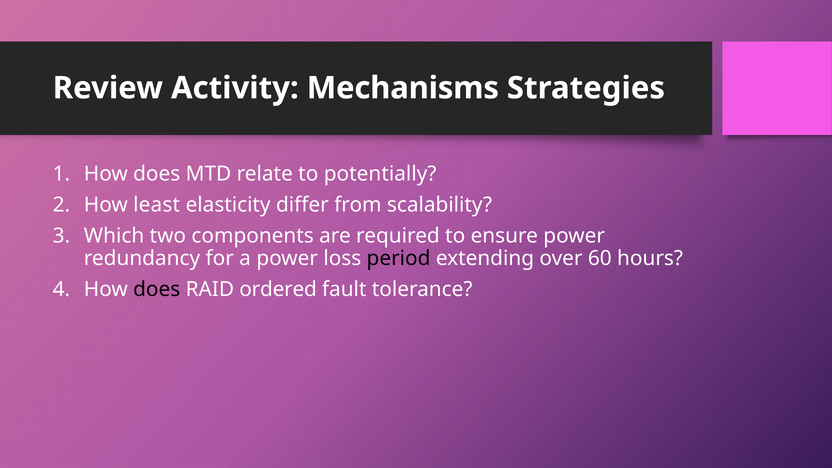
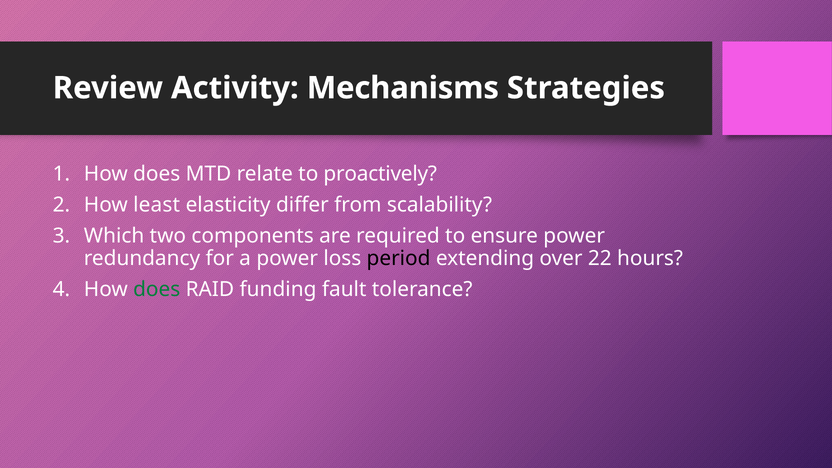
potentially: potentially -> proactively
60: 60 -> 22
does at (157, 290) colour: black -> green
ordered: ordered -> funding
